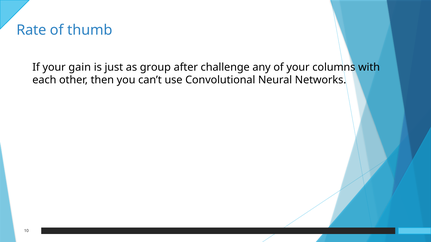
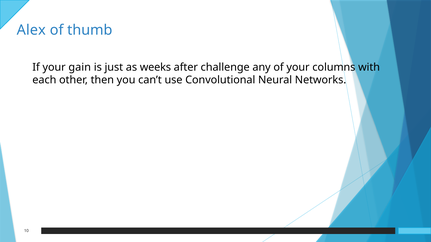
Rate: Rate -> Alex
group: group -> weeks
